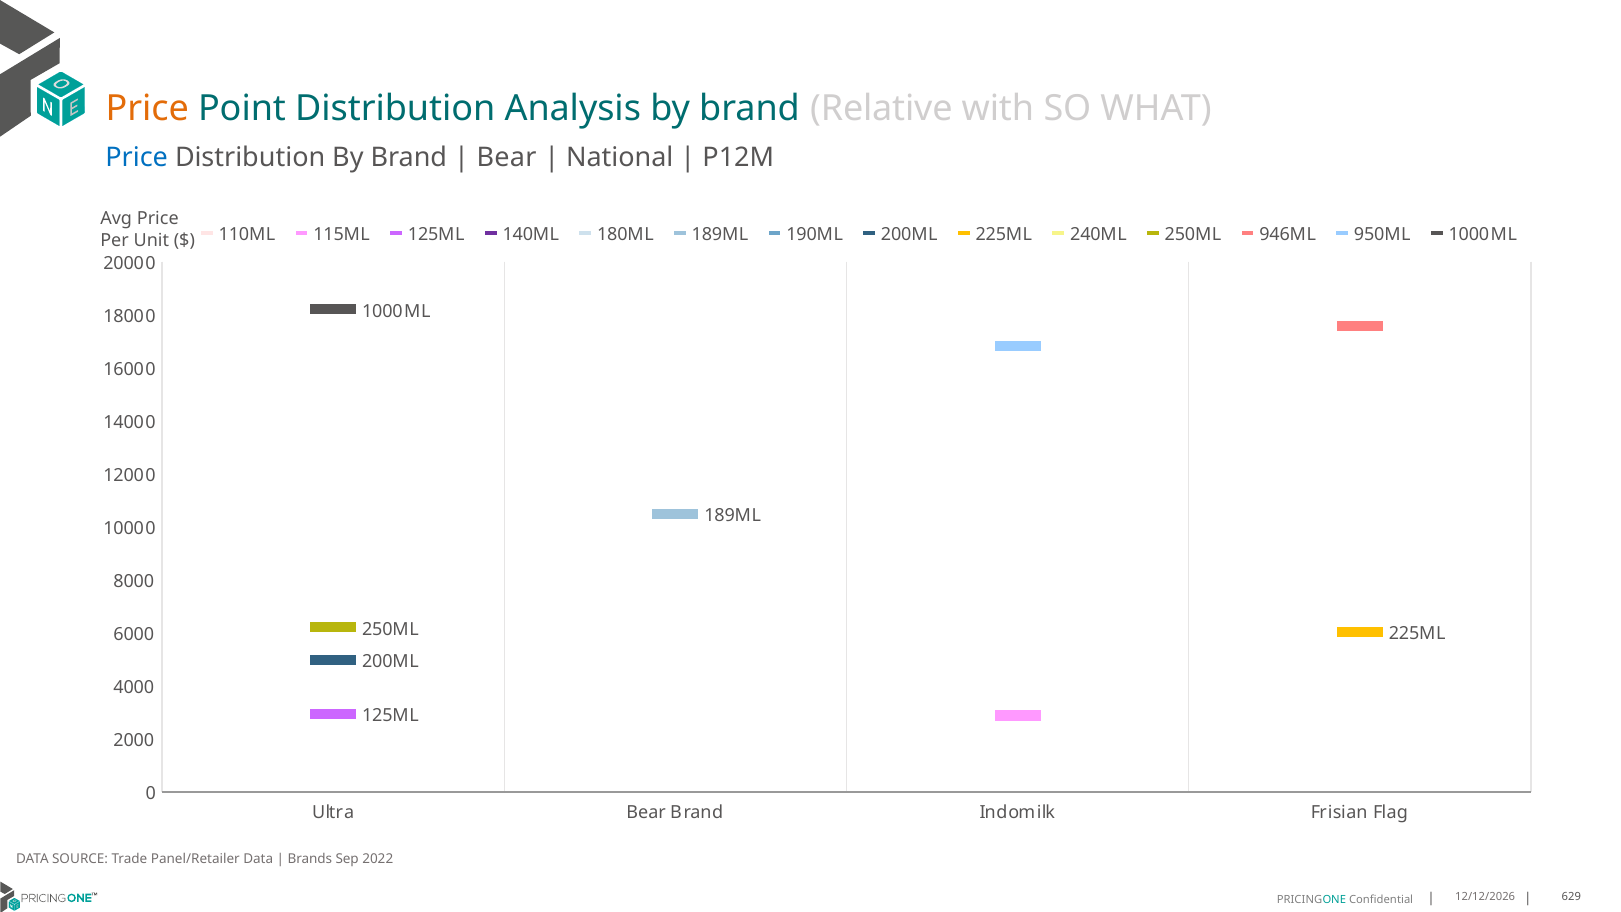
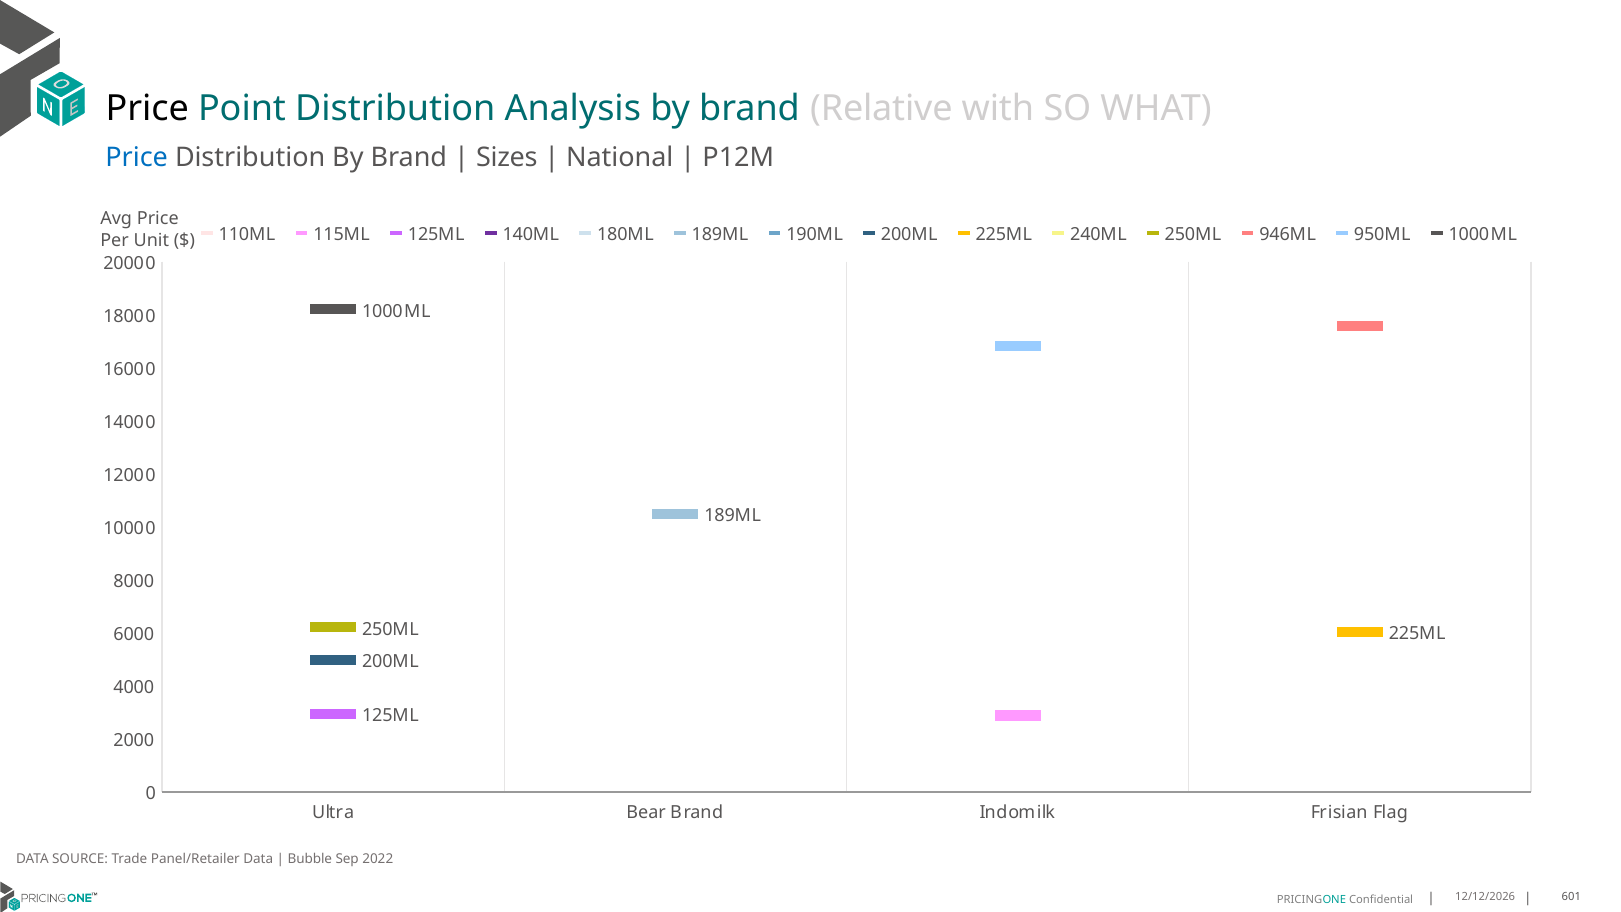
Price at (147, 109) colour: orange -> black
Bear at (507, 158): Bear -> Sizes
Brands: Brands -> Bubble
629: 629 -> 601
